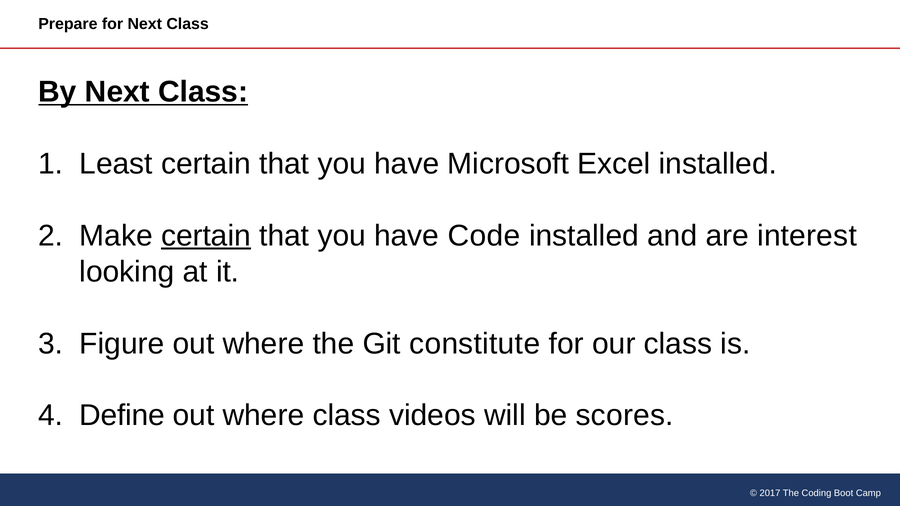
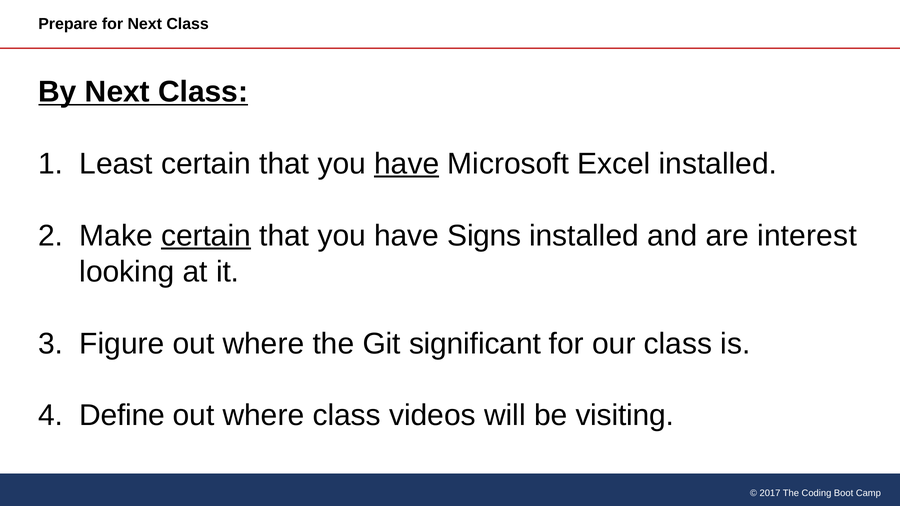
have at (407, 164) underline: none -> present
Code: Code -> Signs
constitute: constitute -> significant
scores: scores -> visiting
